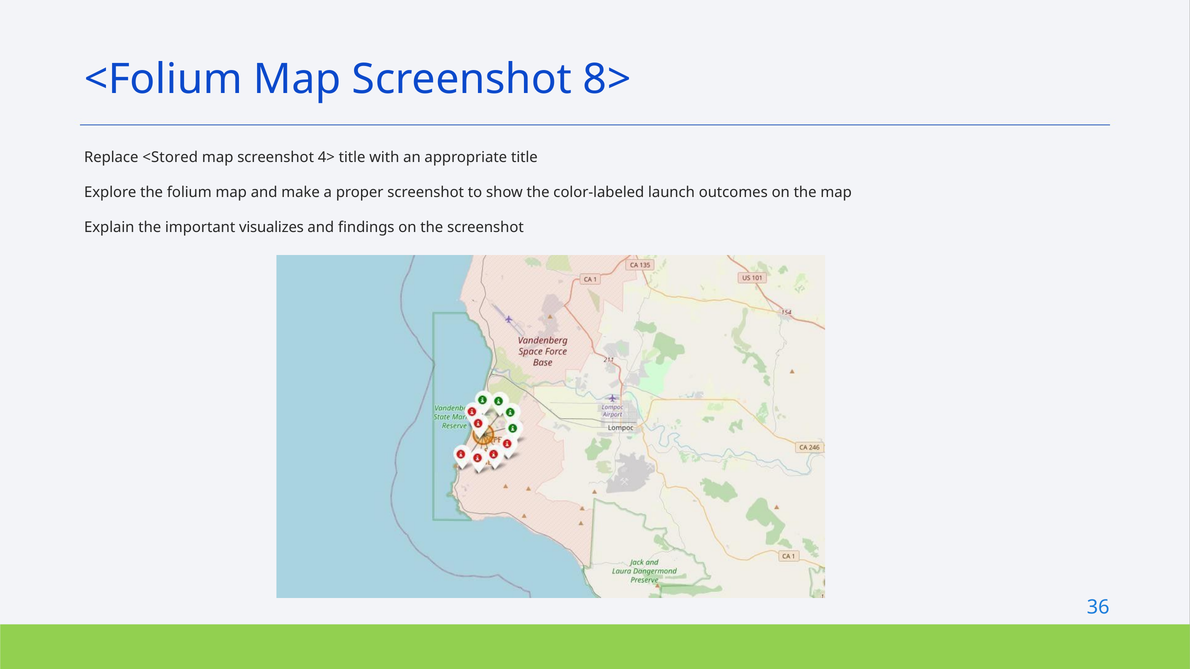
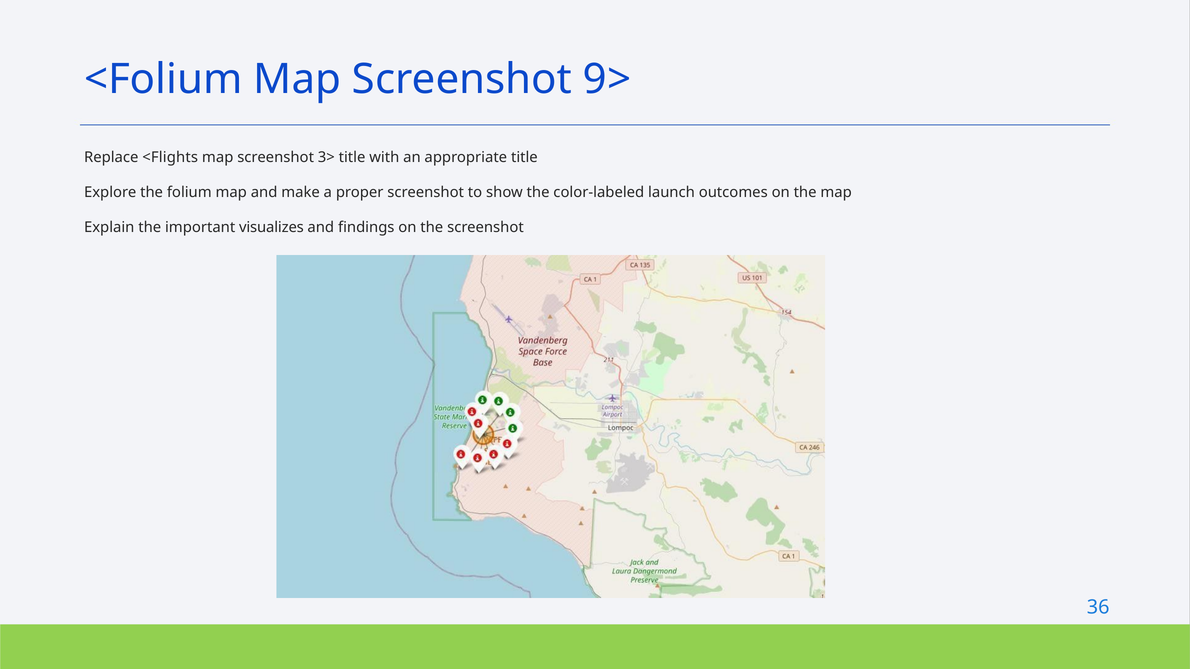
8>: 8> -> 9>
<Stored: <Stored -> <Flights
4>: 4> -> 3>
